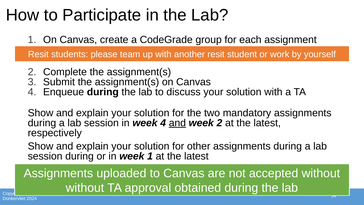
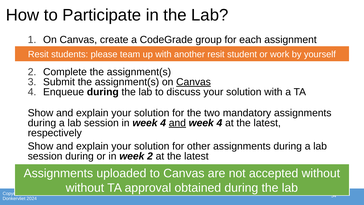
Canvas at (194, 82) underline: none -> present
2 at (219, 123): 2 -> 4
week 1: 1 -> 2
